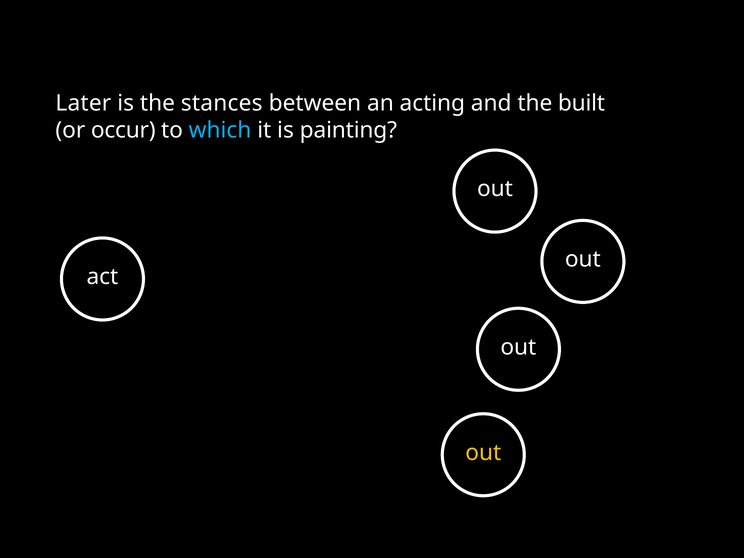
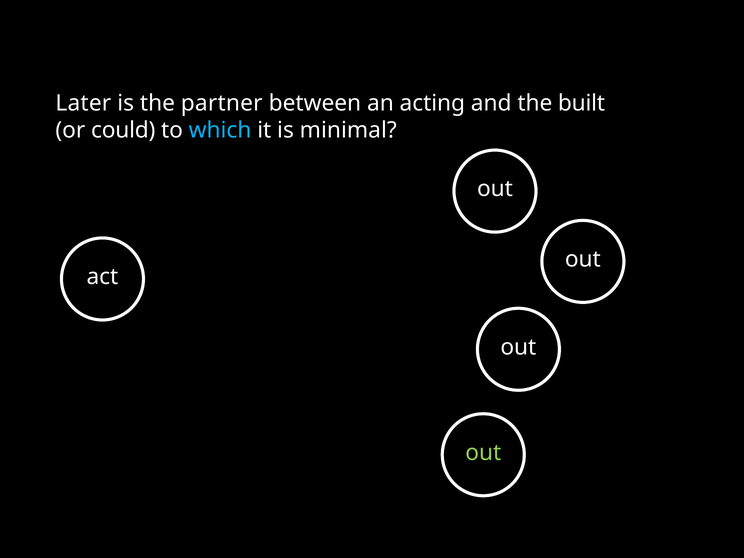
stances: stances -> partner
occur: occur -> could
painting: painting -> minimal
out at (483, 453) colour: yellow -> light green
